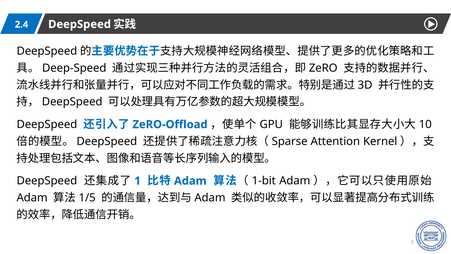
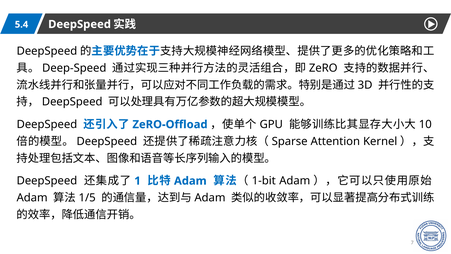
2.4: 2.4 -> 5.4
